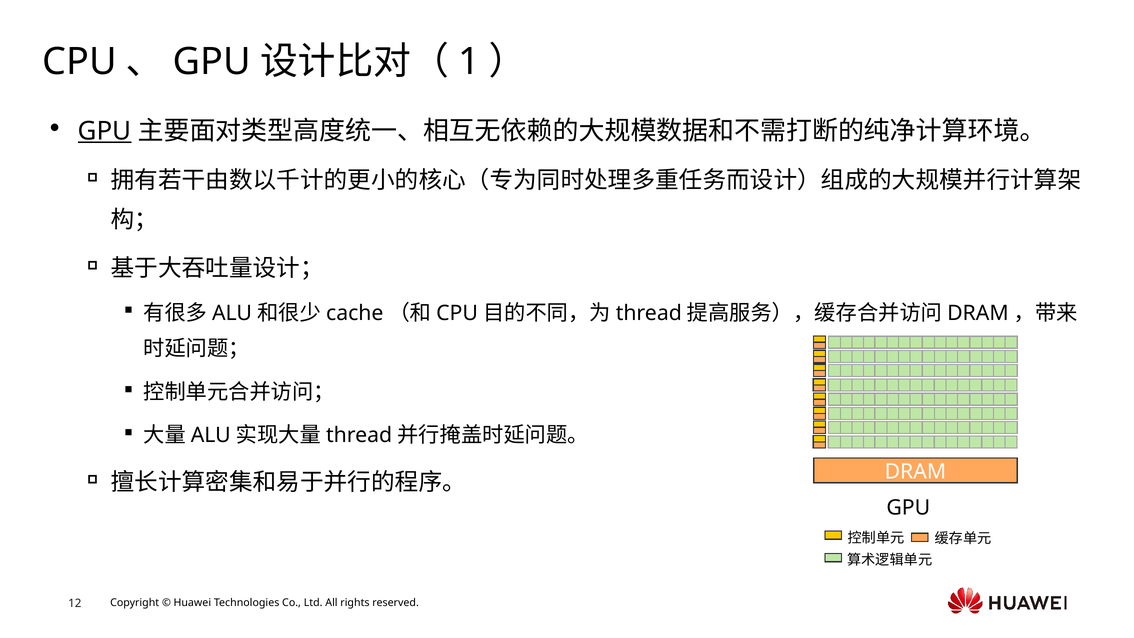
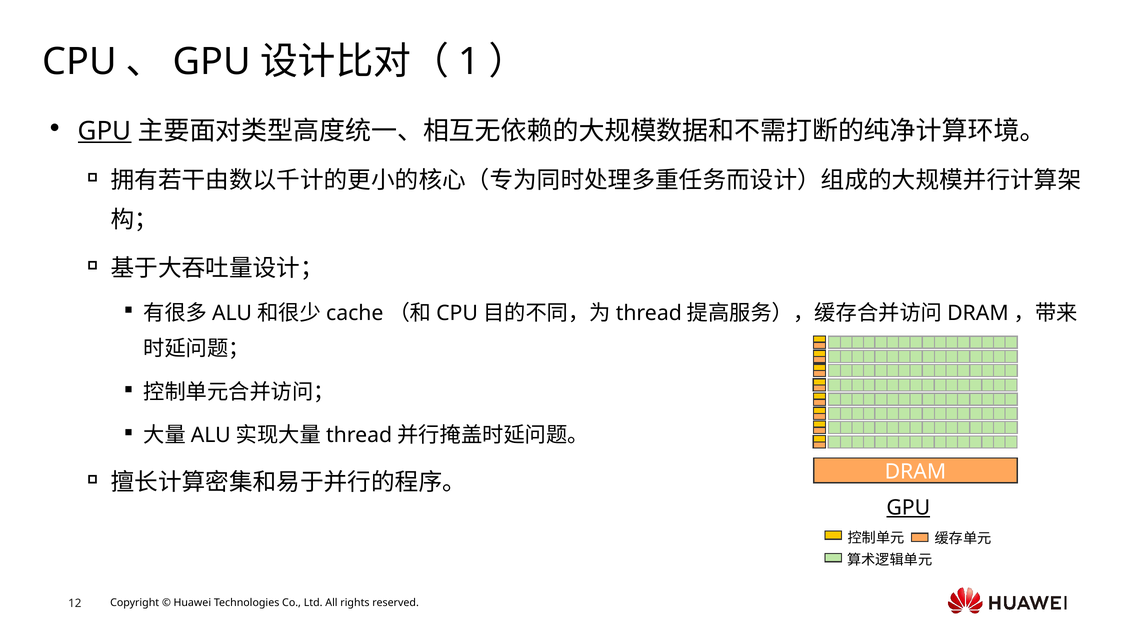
GPU at (908, 508) underline: none -> present
